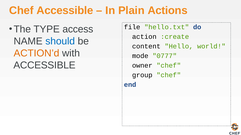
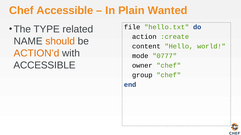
Actions: Actions -> Wanted
access: access -> related
should colour: blue -> orange
